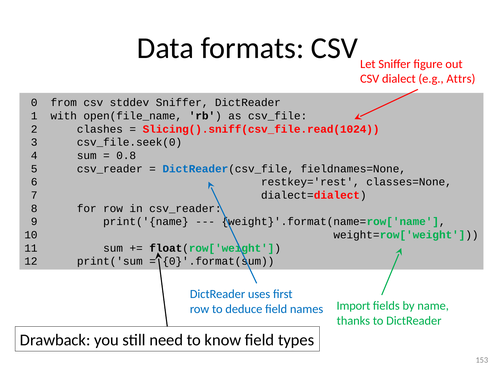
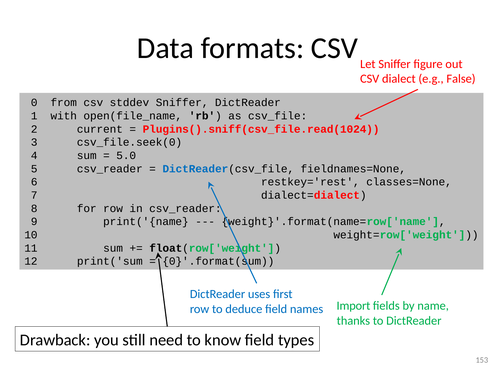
Attrs: Attrs -> False
clashes: clashes -> current
Slicing().sniff(csv_file.read(1024: Slicing().sniff(csv_file.read(1024 -> Plugins().sniff(csv_file.read(1024
0.8: 0.8 -> 5.0
